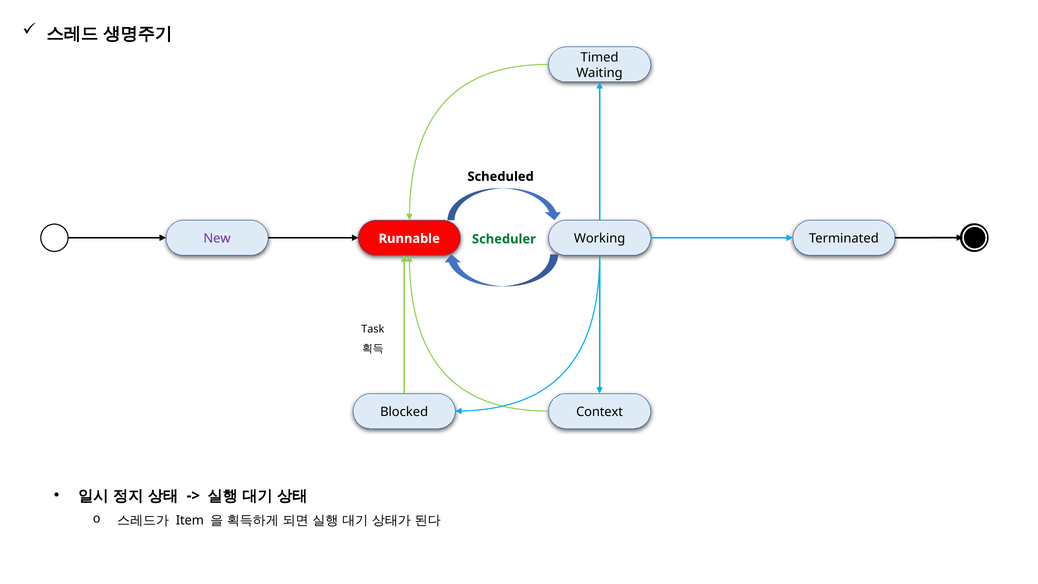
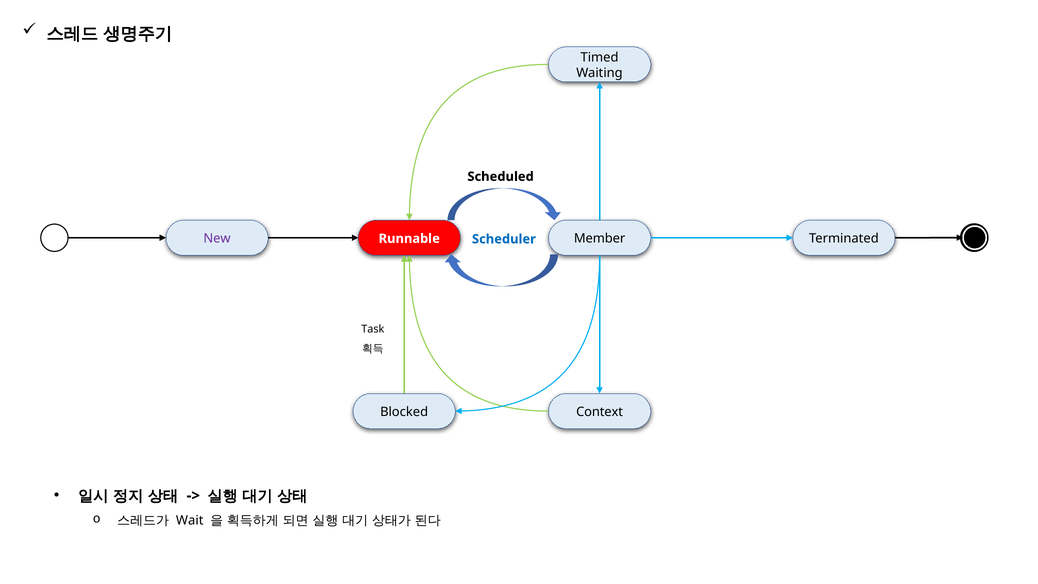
Working: Working -> Member
Scheduler colour: green -> blue
Item: Item -> Wait
